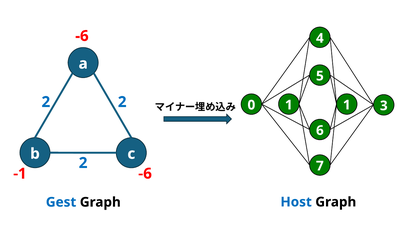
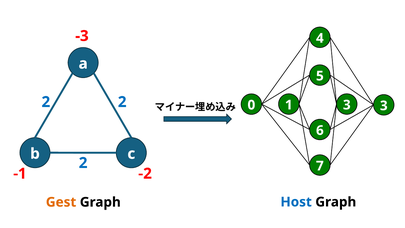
-6 at (82, 36): -6 -> -3
1 1: 1 -> 3
-1 -6: -6 -> -2
Gest colour: blue -> orange
